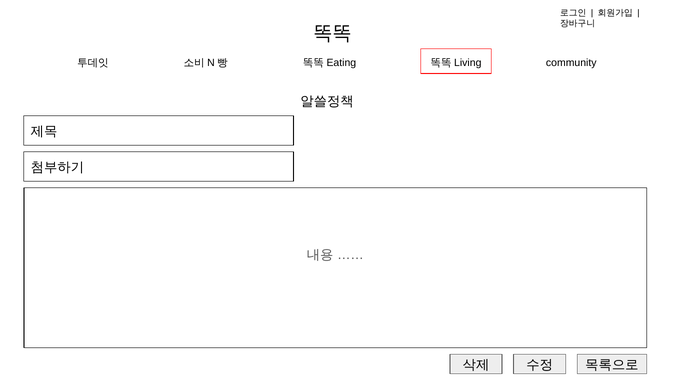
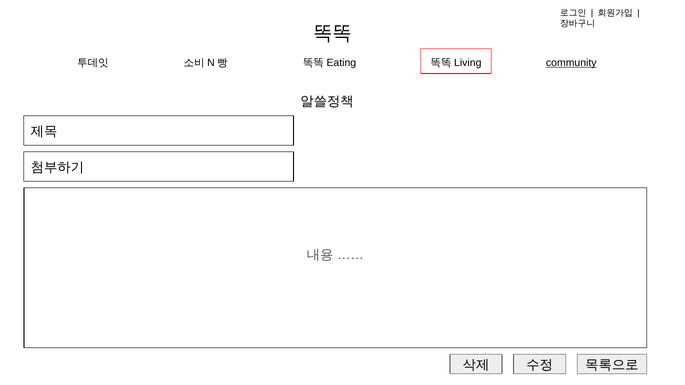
community underline: none -> present
